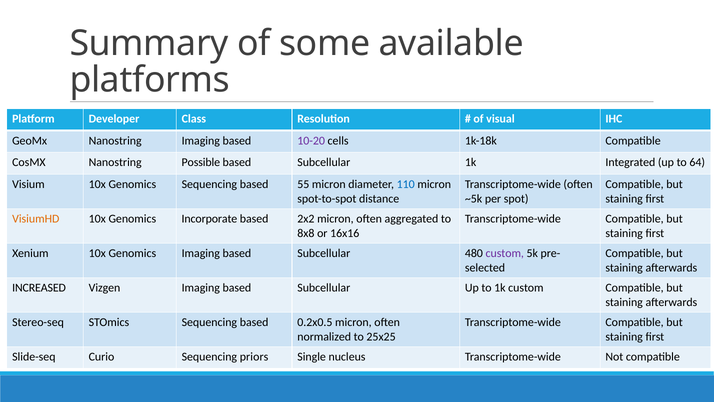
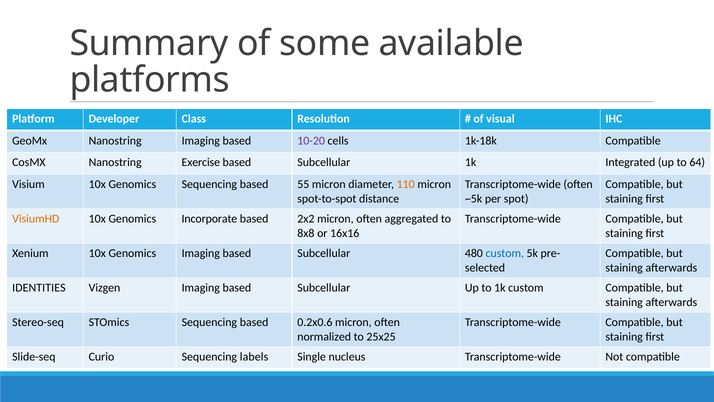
Possible: Possible -> Exercise
110 colour: blue -> orange
custom at (505, 253) colour: purple -> blue
INCREASED: INCREASED -> IDENTITIES
0.2x0.5: 0.2x0.5 -> 0.2x0.6
priors: priors -> labels
